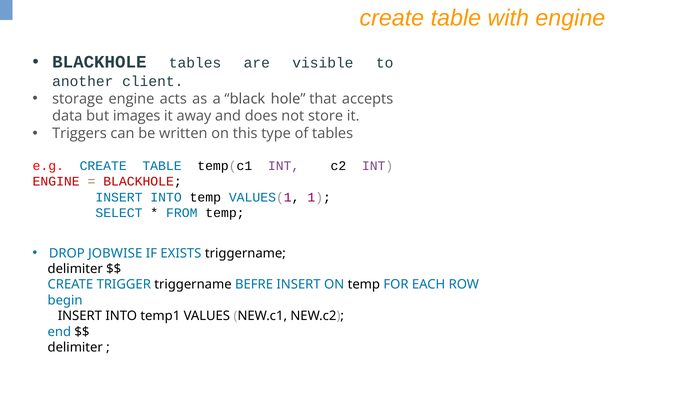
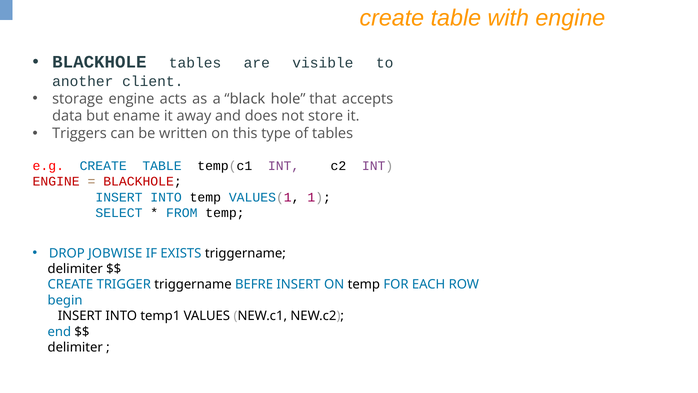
images: images -> ename
